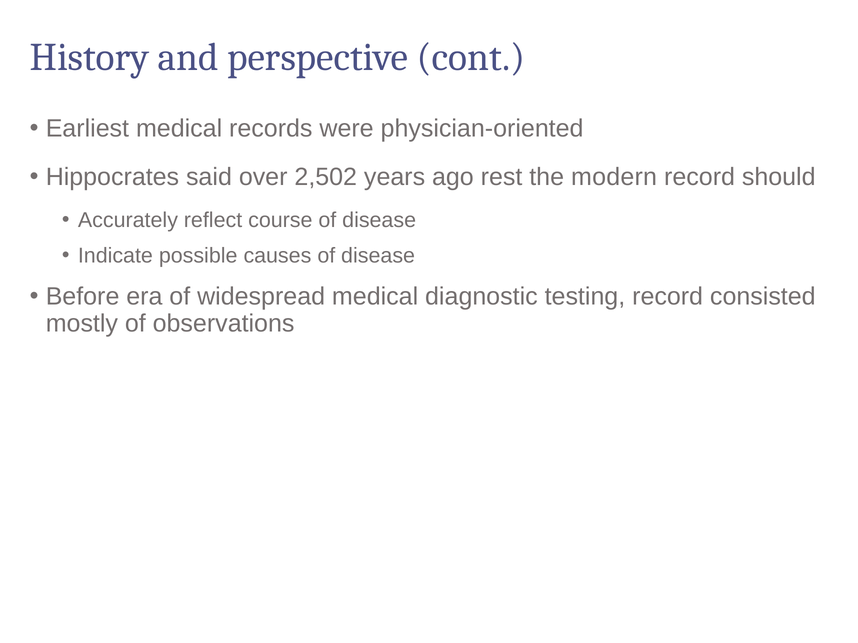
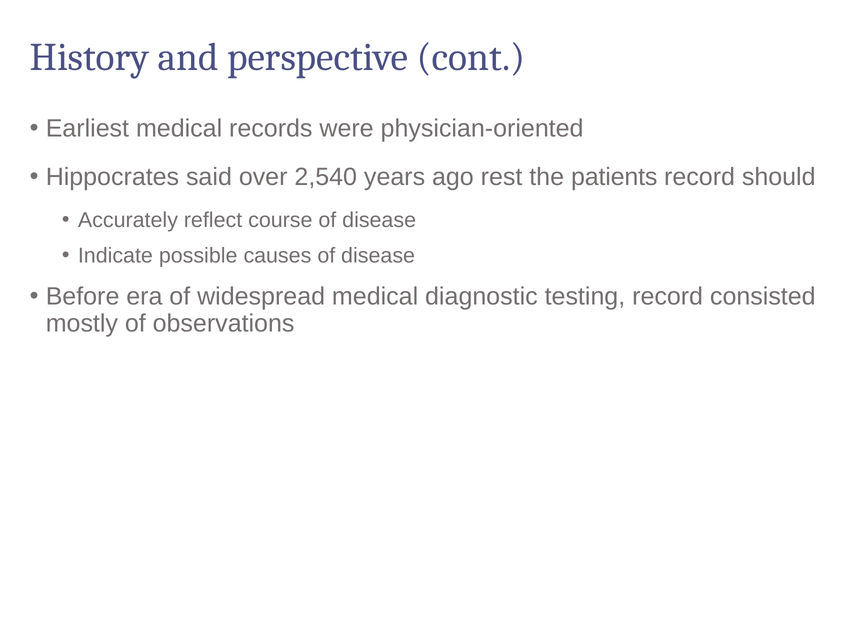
2,502: 2,502 -> 2,540
modern: modern -> patients
